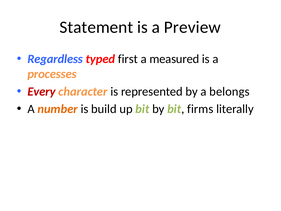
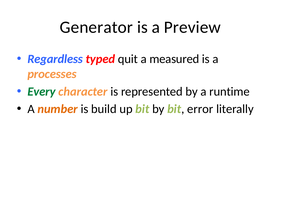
Statement: Statement -> Generator
first: first -> quit
Every colour: red -> green
belongs: belongs -> runtime
firms: firms -> error
